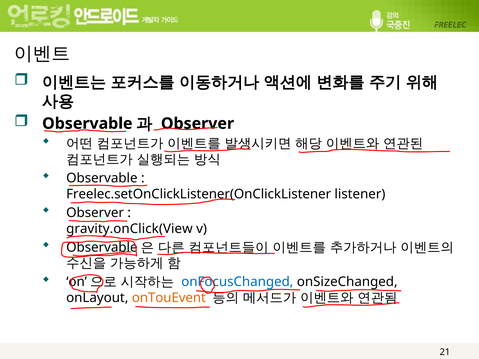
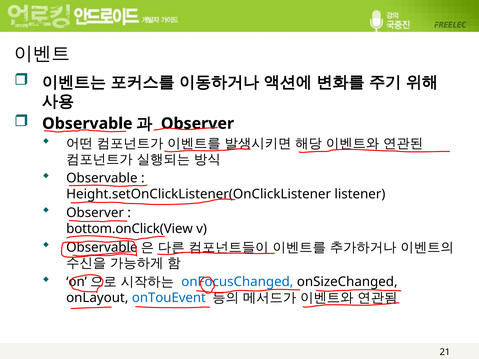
Freelec.setOnClickListener(OnClickListener: Freelec.setOnClickListener(OnClickListener -> Height.setOnClickListener(OnClickListener
gravity.onClick(View: gravity.onClick(View -> bottom.onClick(View
onTouEvent colour: orange -> blue
